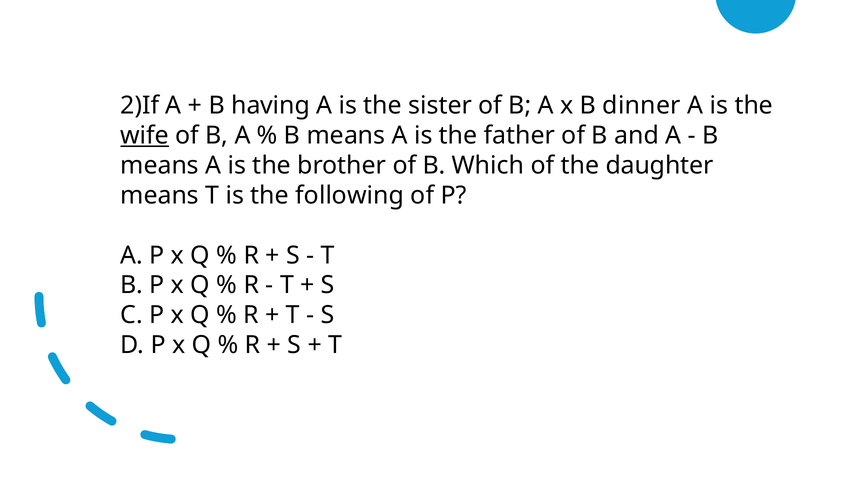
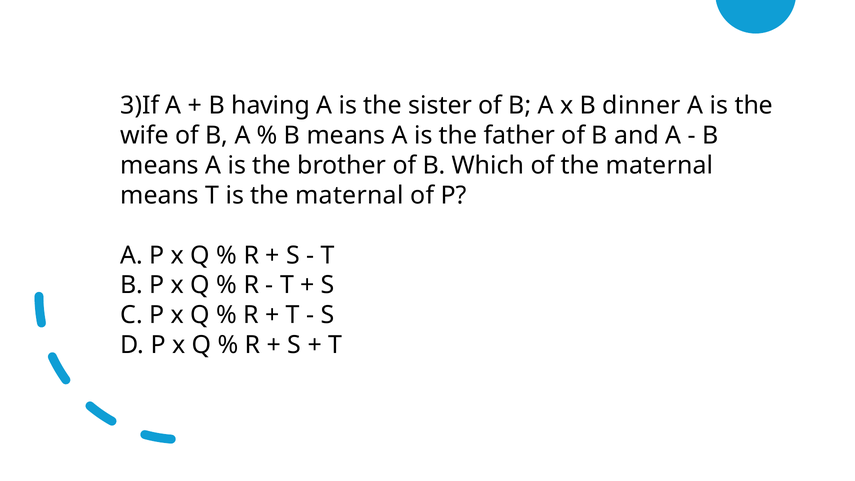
2)If: 2)If -> 3)If
wife underline: present -> none
of the daughter: daughter -> maternal
is the following: following -> maternal
